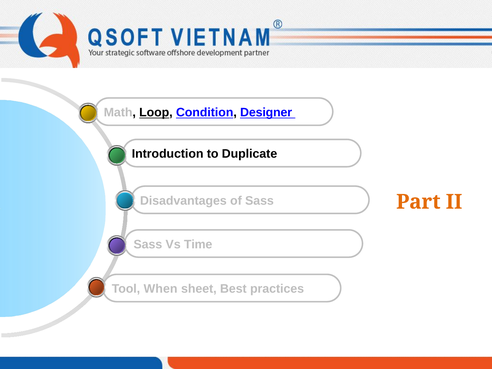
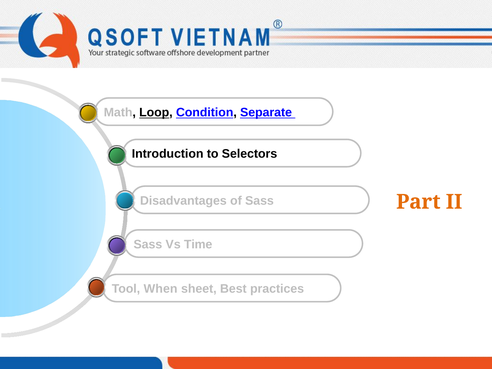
Designer: Designer -> Separate
Duplicate: Duplicate -> Selectors
